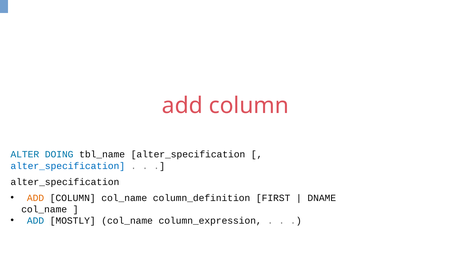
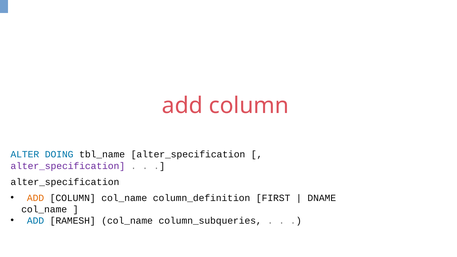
alter_specification at (68, 166) colour: blue -> purple
MOSTLY: MOSTLY -> RAMESH
column_expression: column_expression -> column_subqueries
